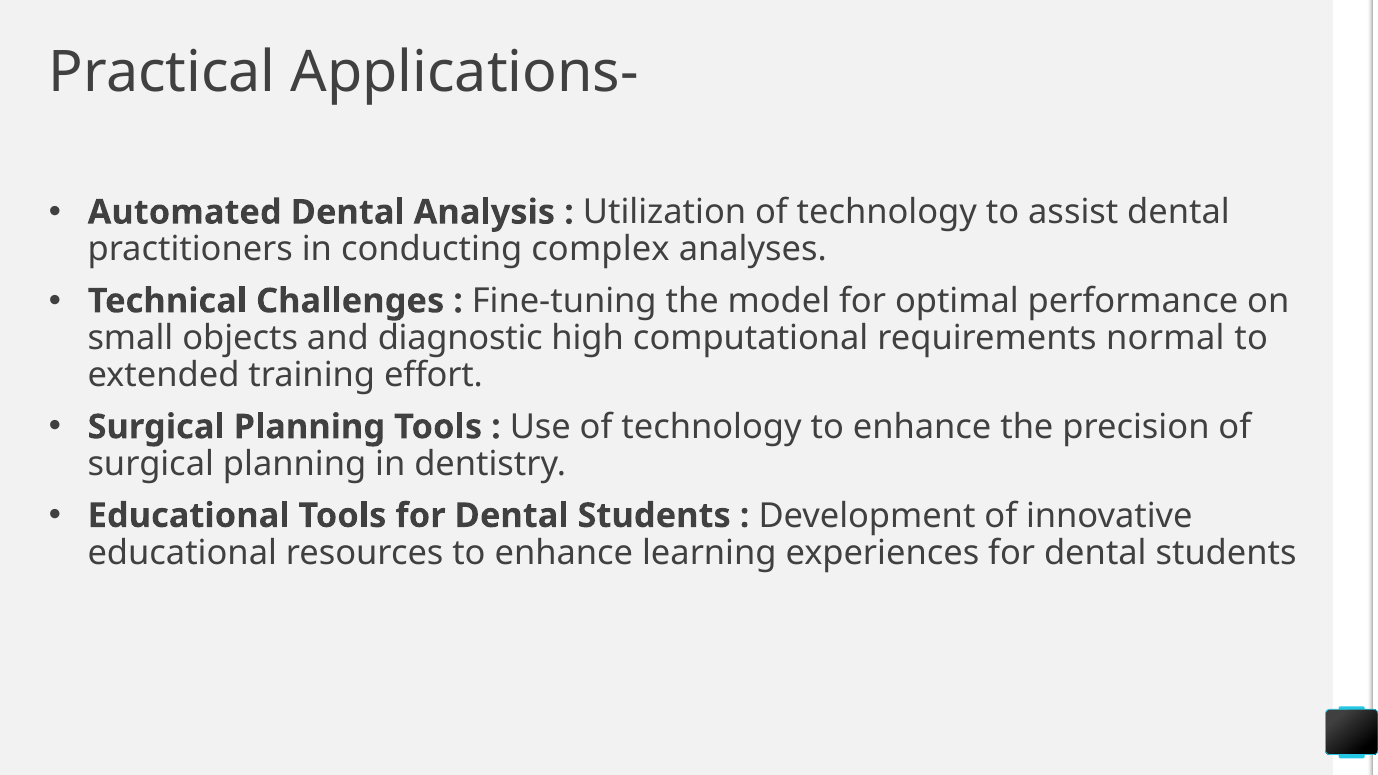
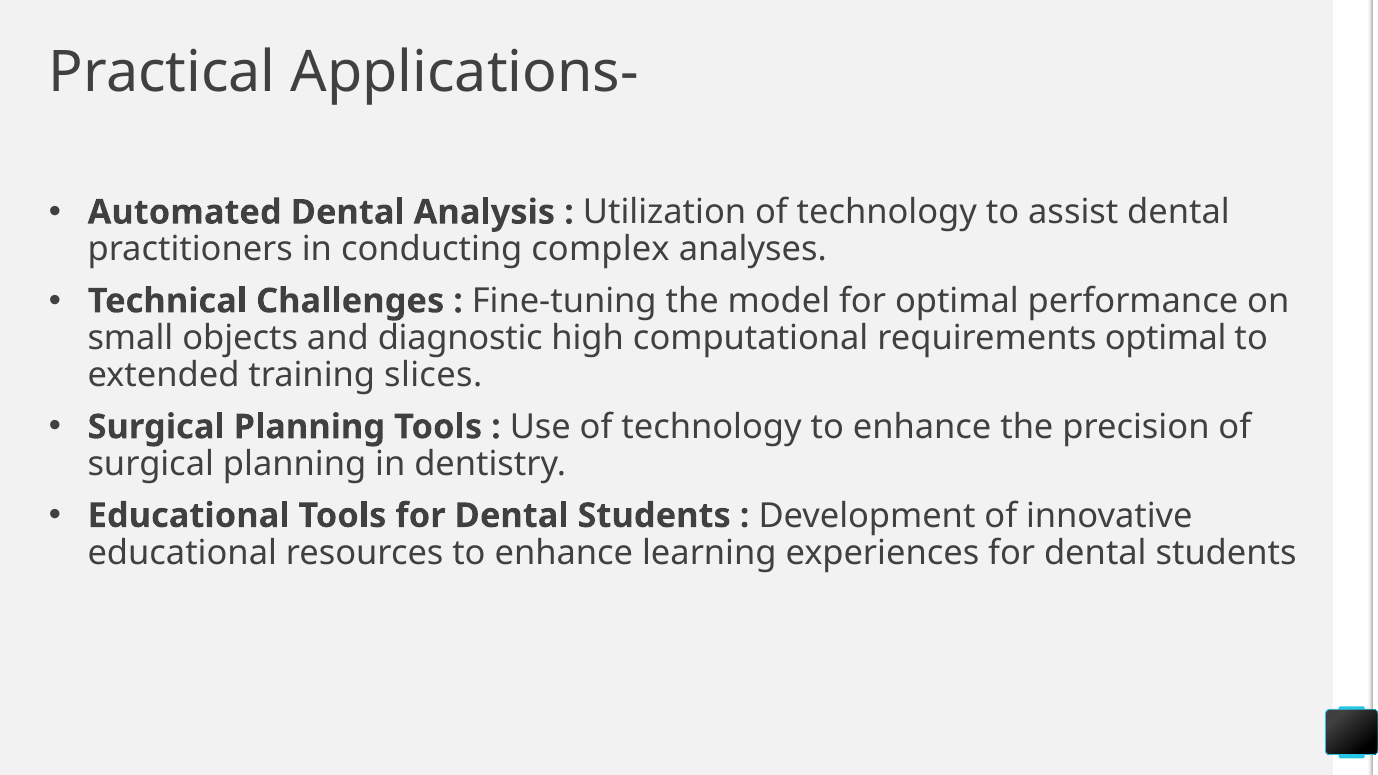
requirements normal: normal -> optimal
effort: effort -> slices
